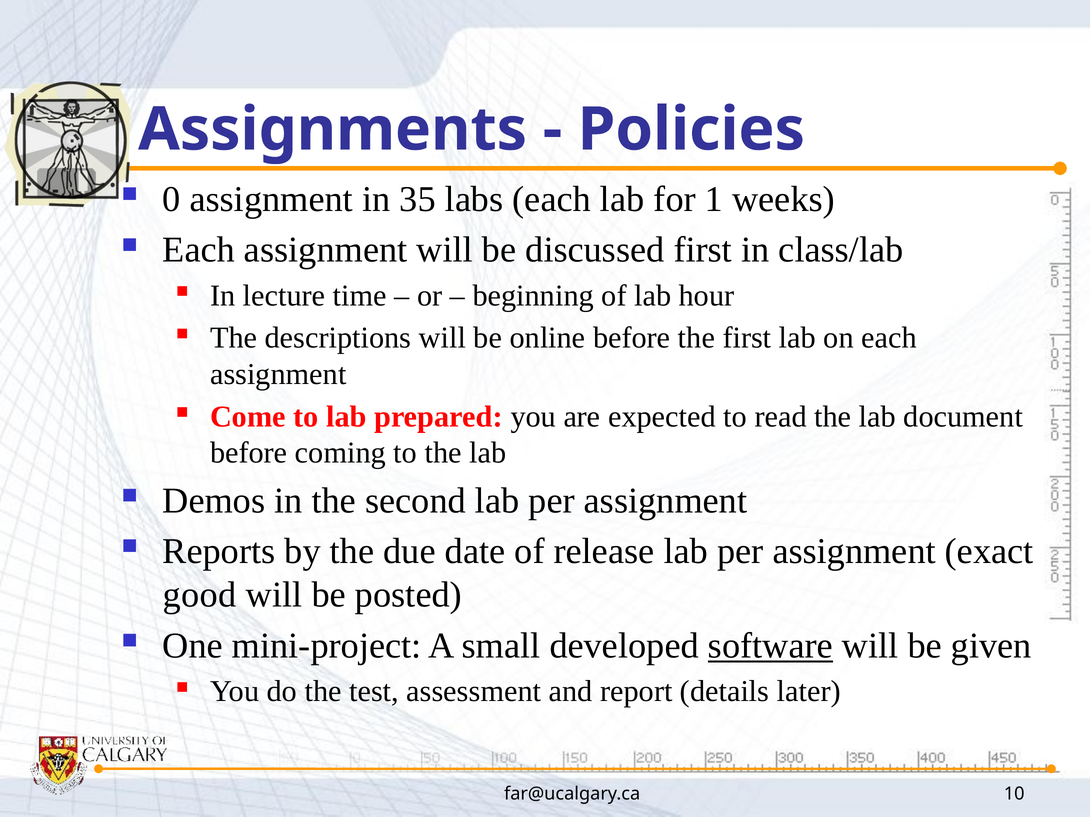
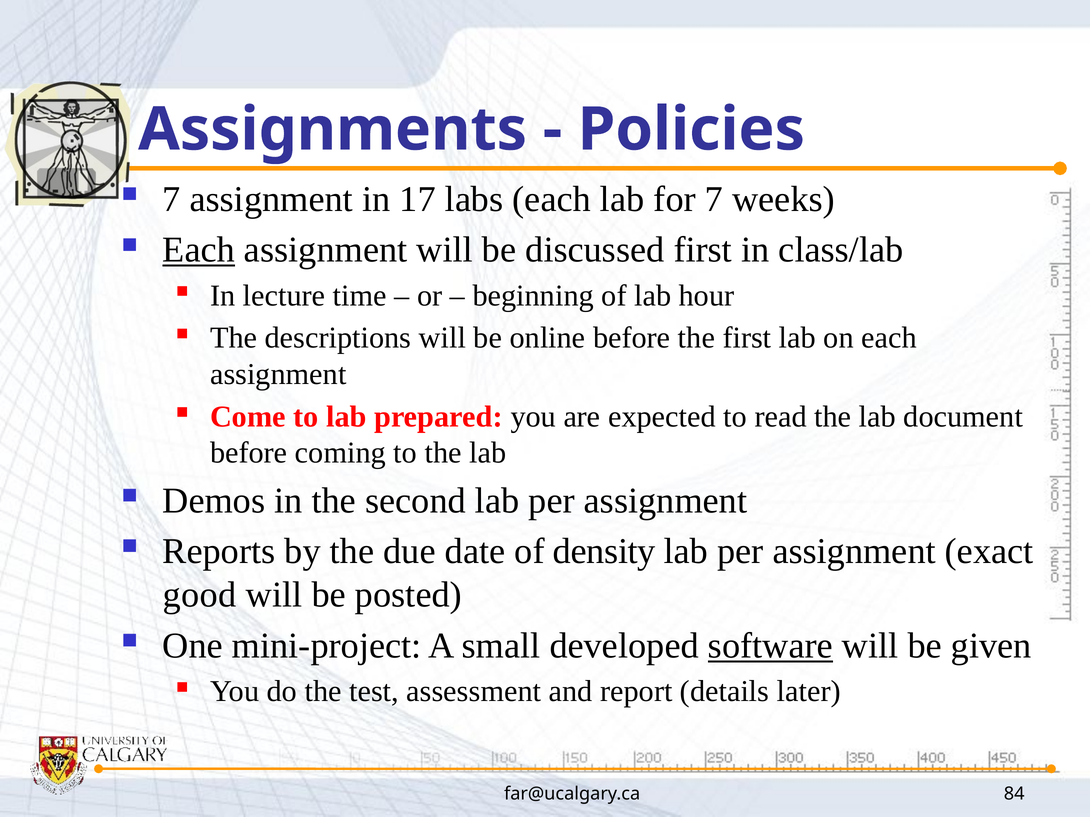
0 at (172, 199): 0 -> 7
35: 35 -> 17
for 1: 1 -> 7
Each at (199, 250) underline: none -> present
release: release -> density
10: 10 -> 84
